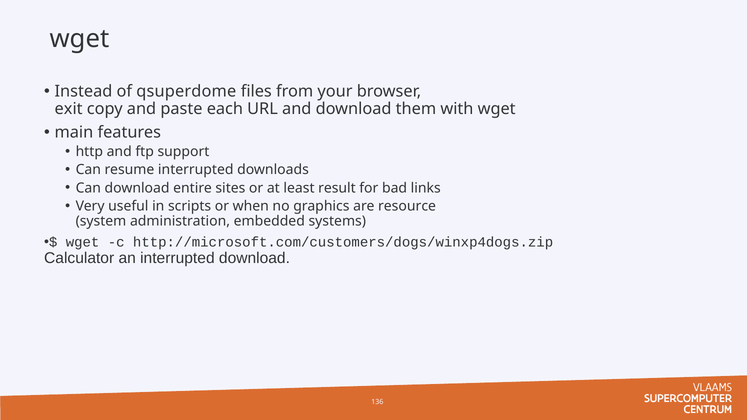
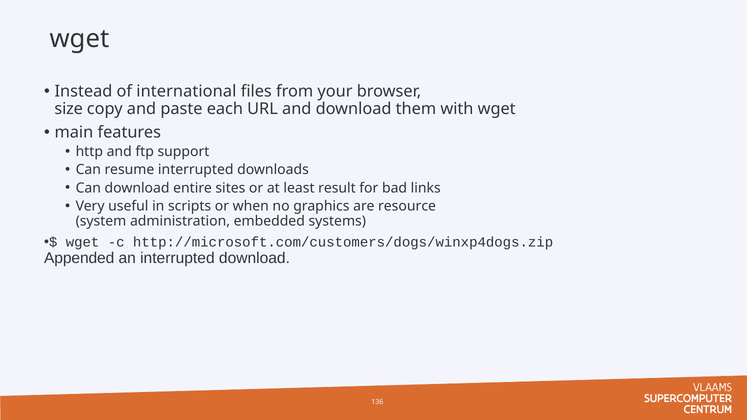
qsuperdome: qsuperdome -> international
exit: exit -> size
Calculator: Calculator -> Appended
